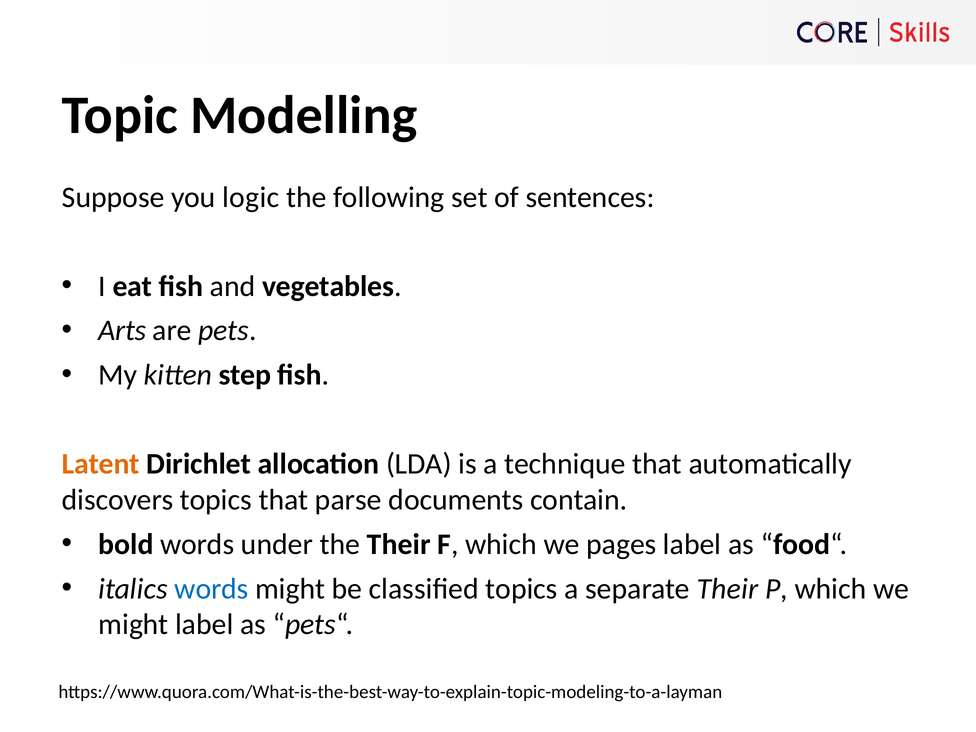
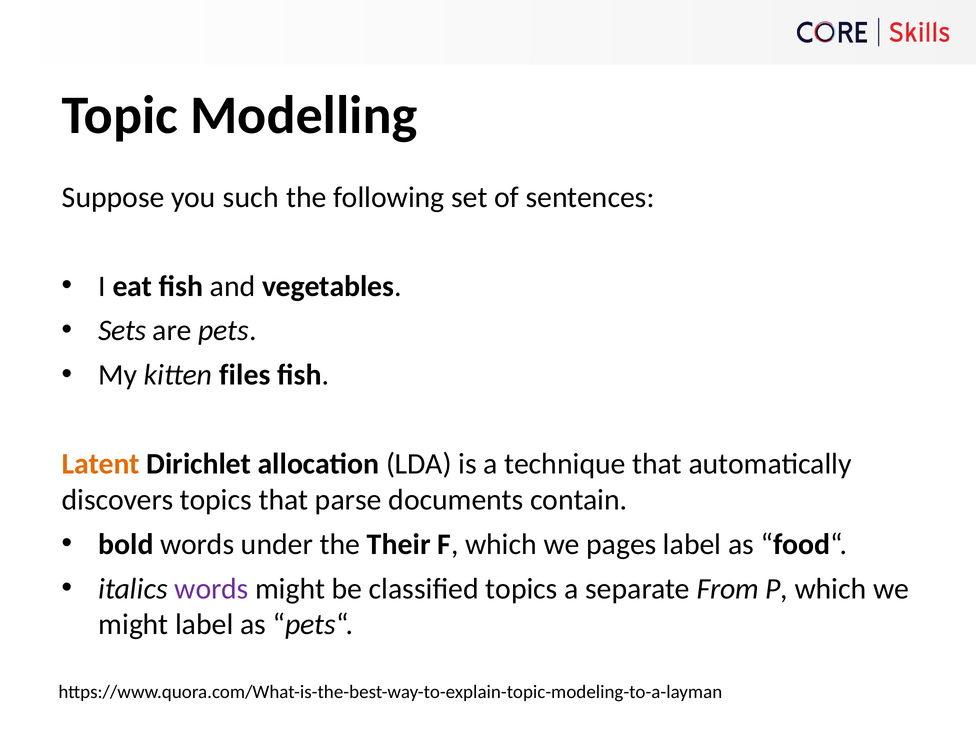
logic: logic -> such
Arts: Arts -> Sets
step: step -> files
words at (211, 589) colour: blue -> purple
separate Their: Their -> From
